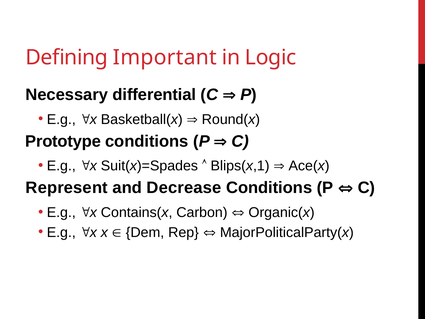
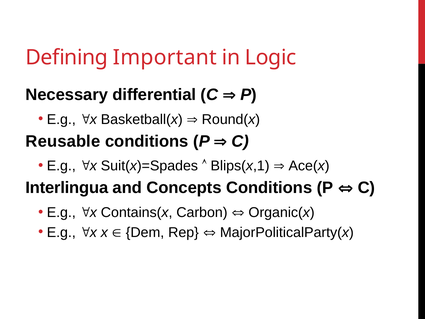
Prototype: Prototype -> Reusable
Represent: Represent -> Interlingua
Decrease: Decrease -> Concepts
